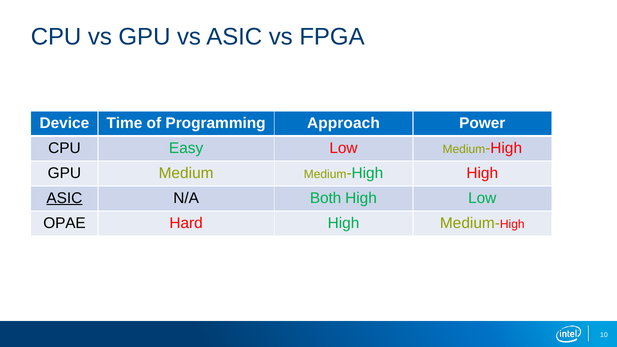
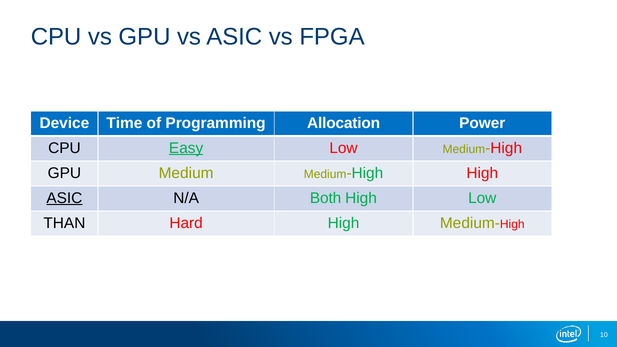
Approach: Approach -> Allocation
Easy underline: none -> present
OPAE: OPAE -> THAN
